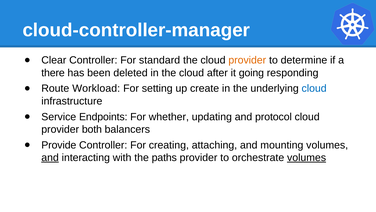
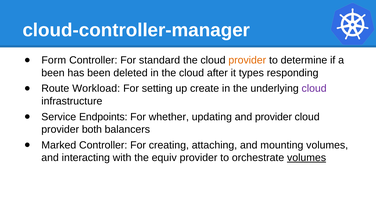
Clear: Clear -> Form
there at (53, 73): there -> been
going: going -> types
cloud at (314, 88) colour: blue -> purple
and protocol: protocol -> provider
Provide: Provide -> Marked
and at (50, 157) underline: present -> none
paths: paths -> equiv
